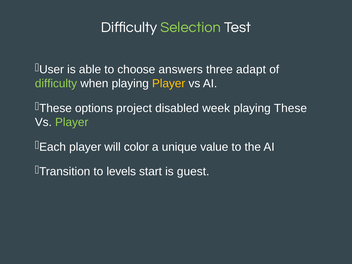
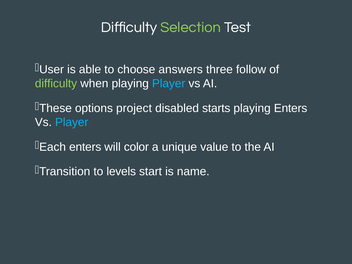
adapt: adapt -> follow
Player at (169, 84) colour: yellow -> light blue
week: week -> starts
playing These: These -> Enters
Player at (72, 122) colour: light green -> light blue
player at (85, 147): player -> enters
guest: guest -> name
